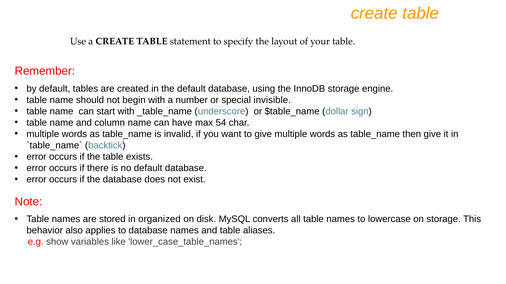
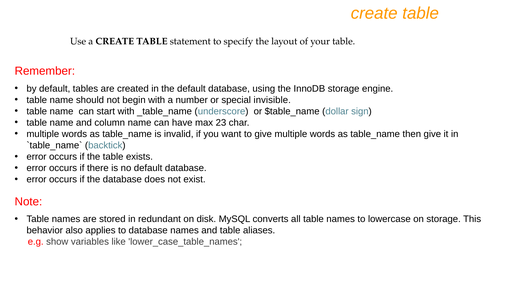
54: 54 -> 23
organized: organized -> redundant
